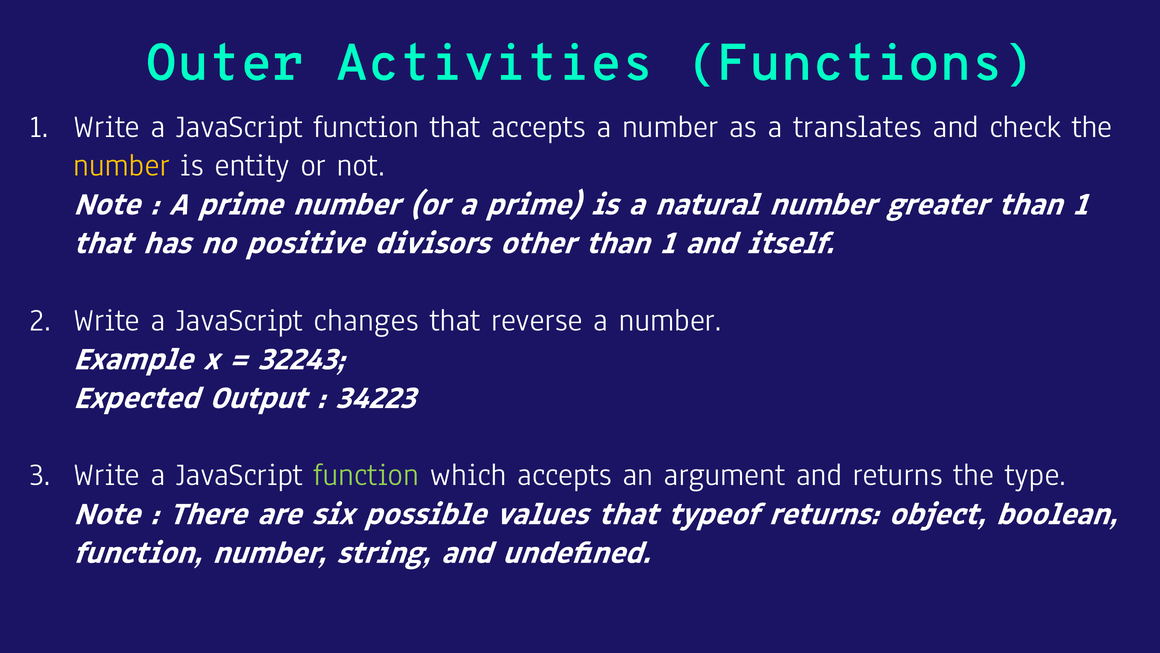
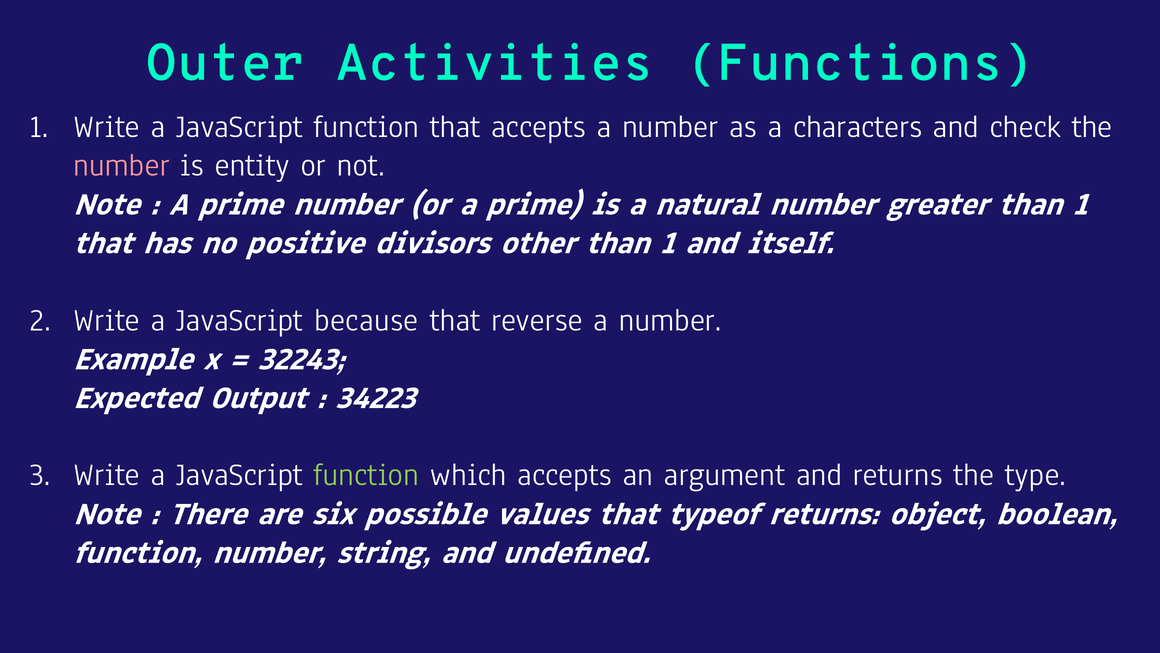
translates: translates -> characters
number at (122, 165) colour: yellow -> pink
changes: changes -> because
